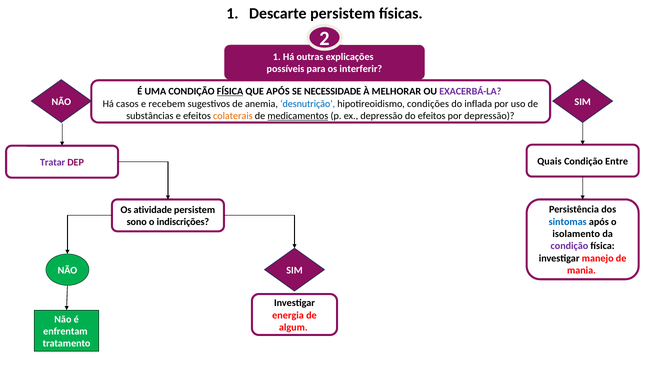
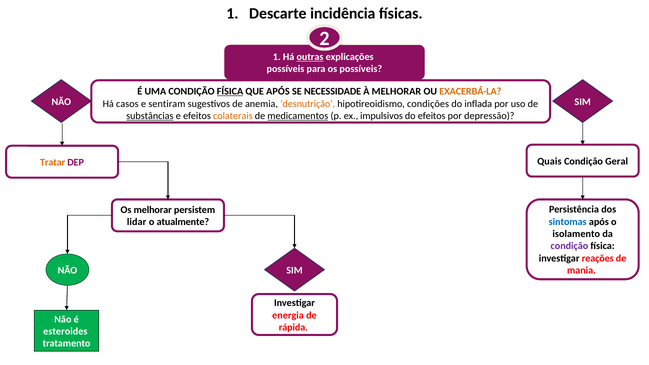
Descarte persistem: persistem -> incidência
outras underline: none -> present
os interferir: interferir -> possíveis
EXACERBÁ-LA colour: purple -> orange
recebem: recebem -> sentiram
desnutrição colour: blue -> orange
substâncias underline: none -> present
ex depressão: depressão -> impulsivos
Entre: Entre -> Geral
Tratar colour: purple -> orange
Os atividade: atividade -> melhorar
sono: sono -> lidar
indiscrições: indiscrições -> atualmente
manejo: manejo -> reações
algum: algum -> rápida
enfrentam: enfrentam -> esteroides
